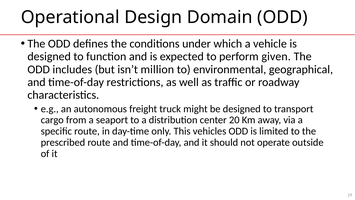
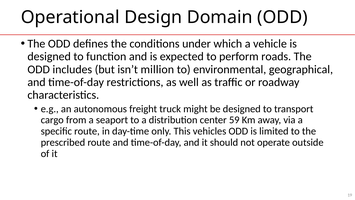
given: given -> roads
20: 20 -> 59
